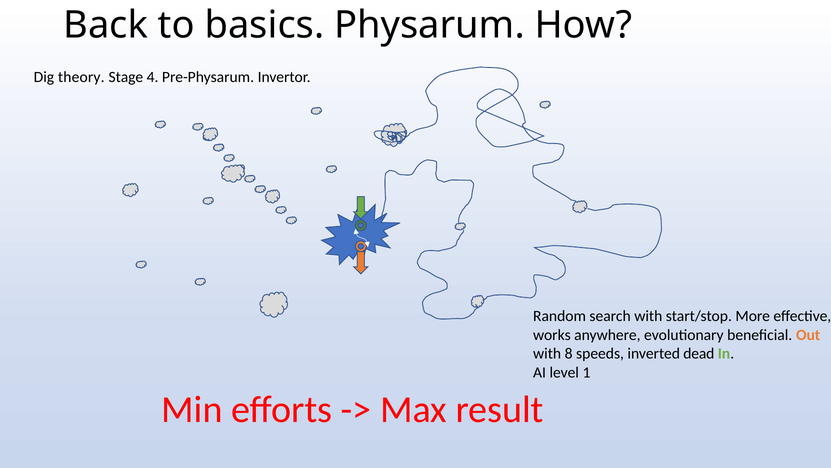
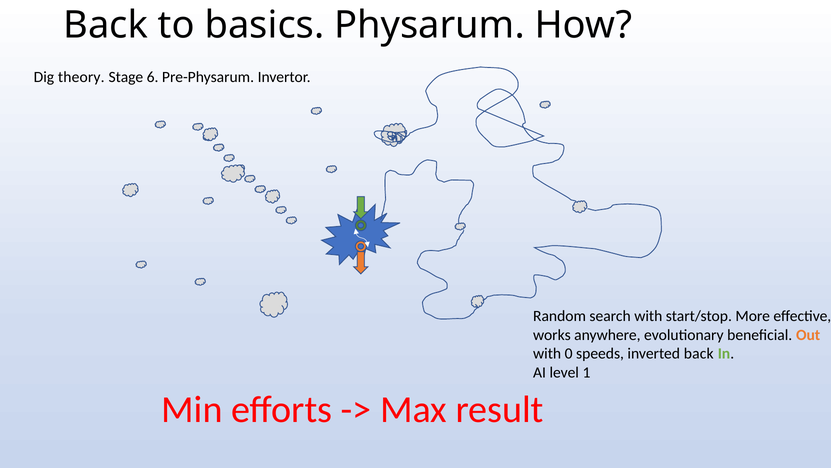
4: 4 -> 6
8: 8 -> 0
inverted dead: dead -> back
